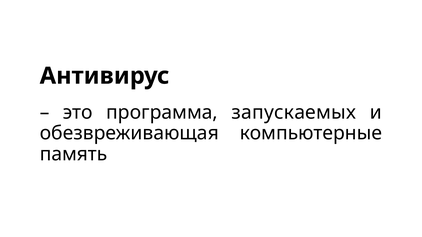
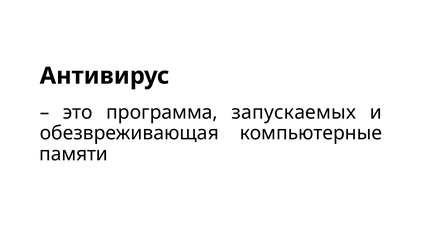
память: память -> памяти
